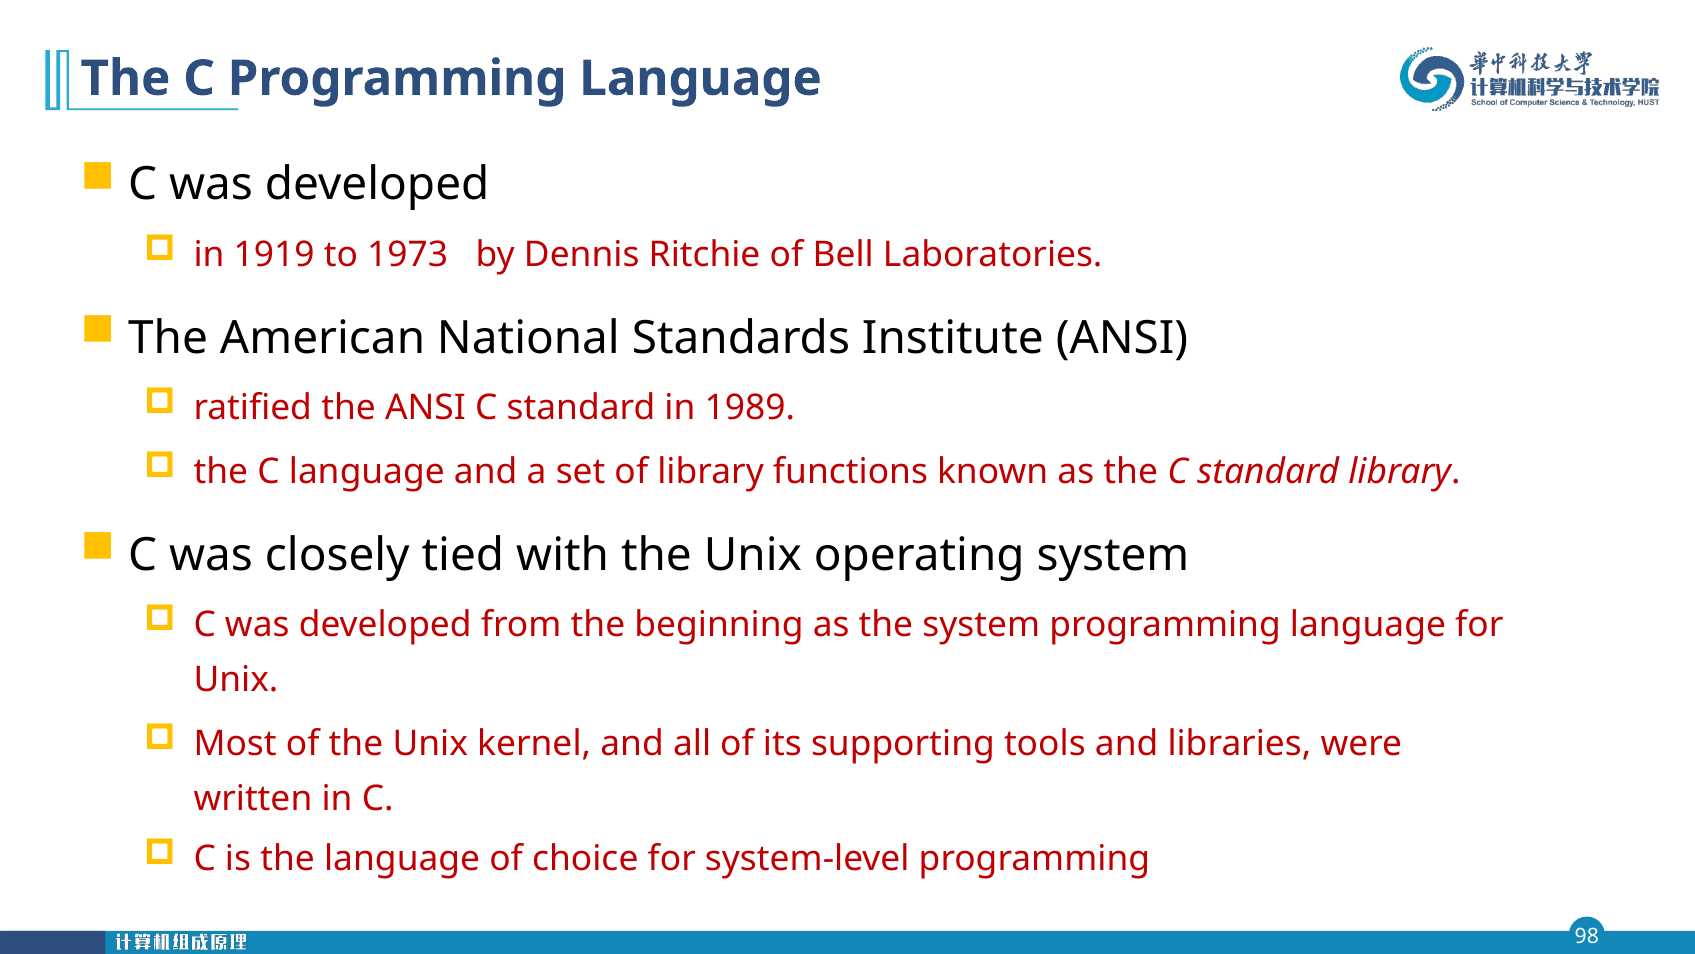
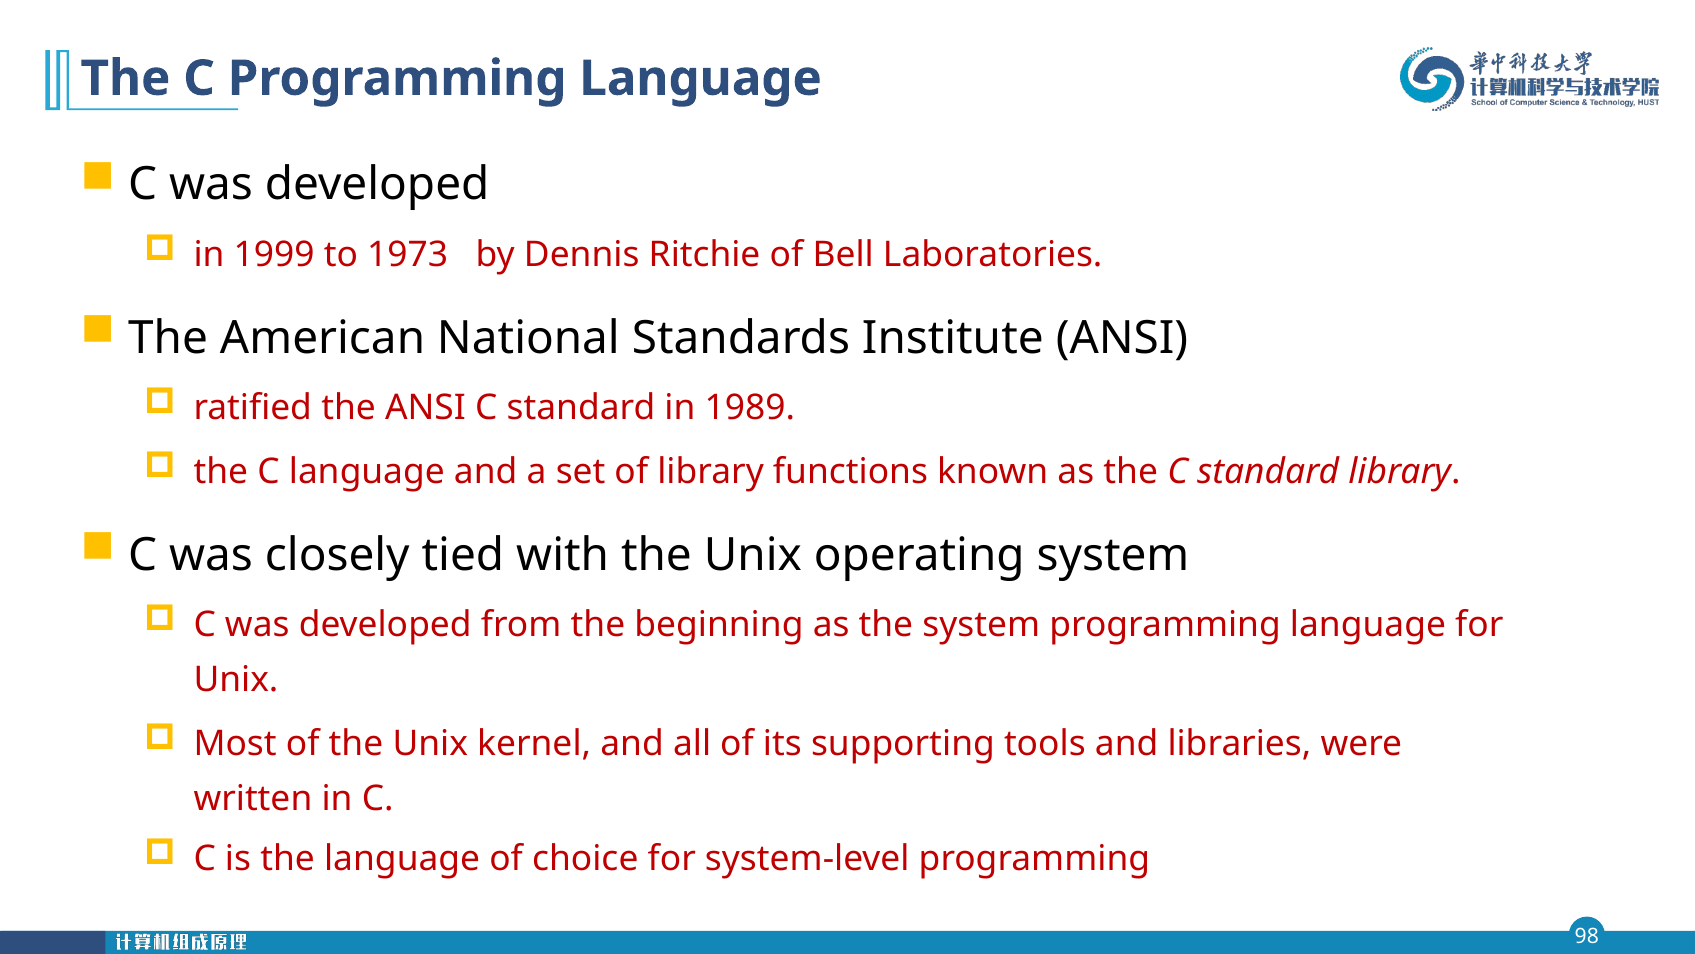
1919: 1919 -> 1999
